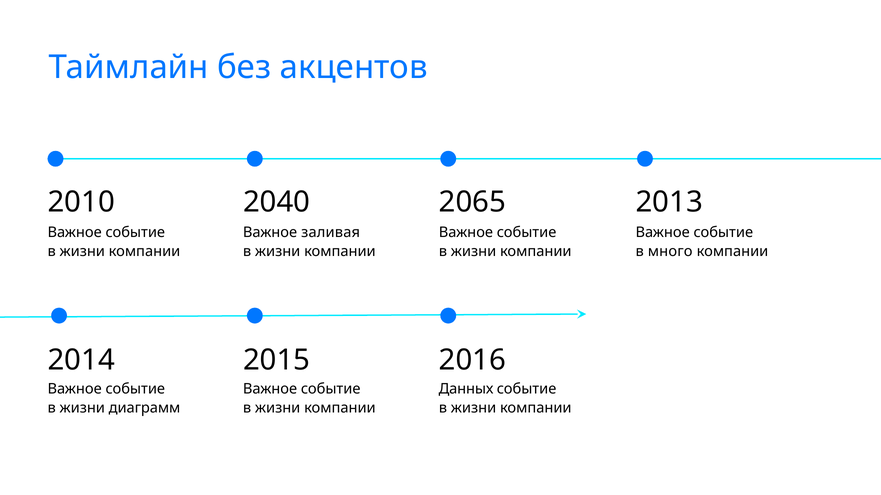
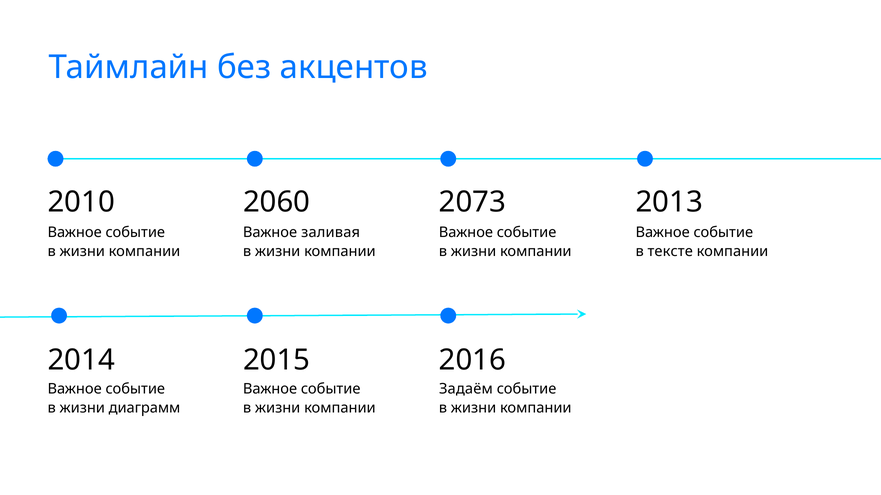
2040: 2040 -> 2060
2065: 2065 -> 2073
много: много -> тексте
Данных: Данных -> Задаём
